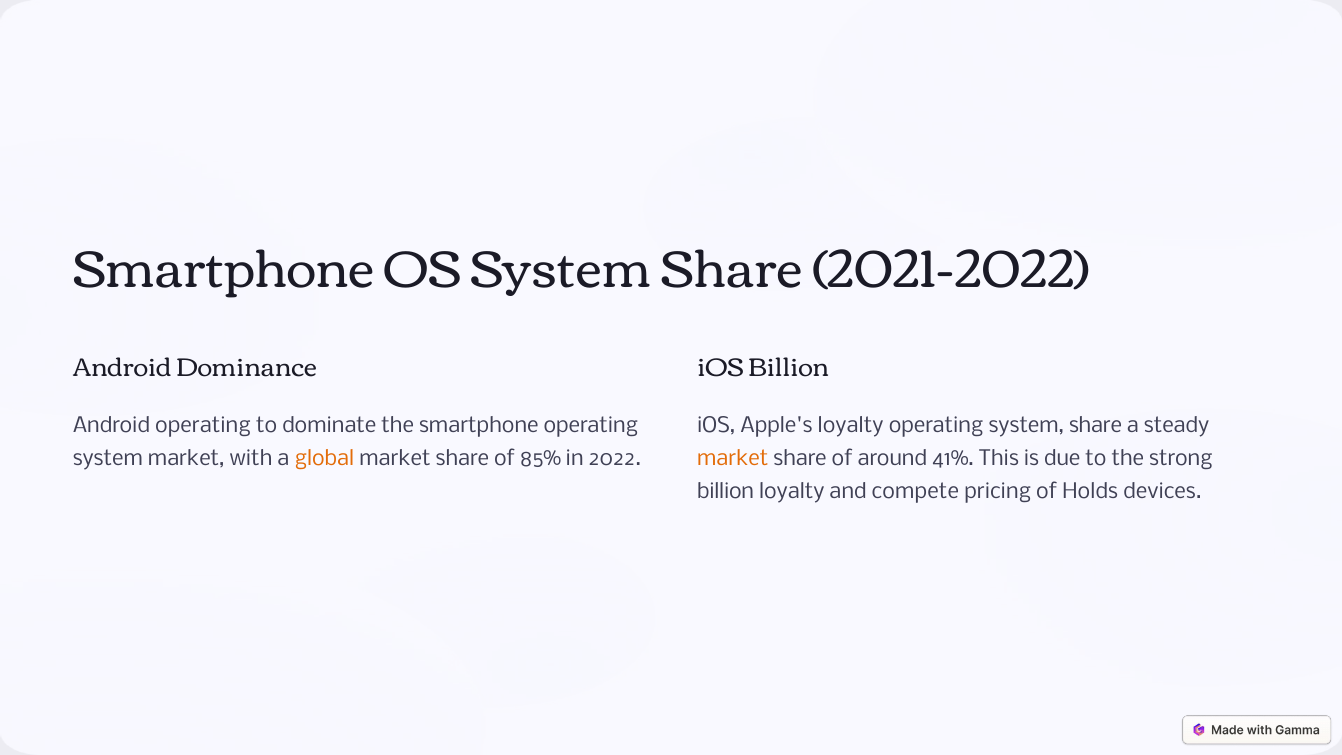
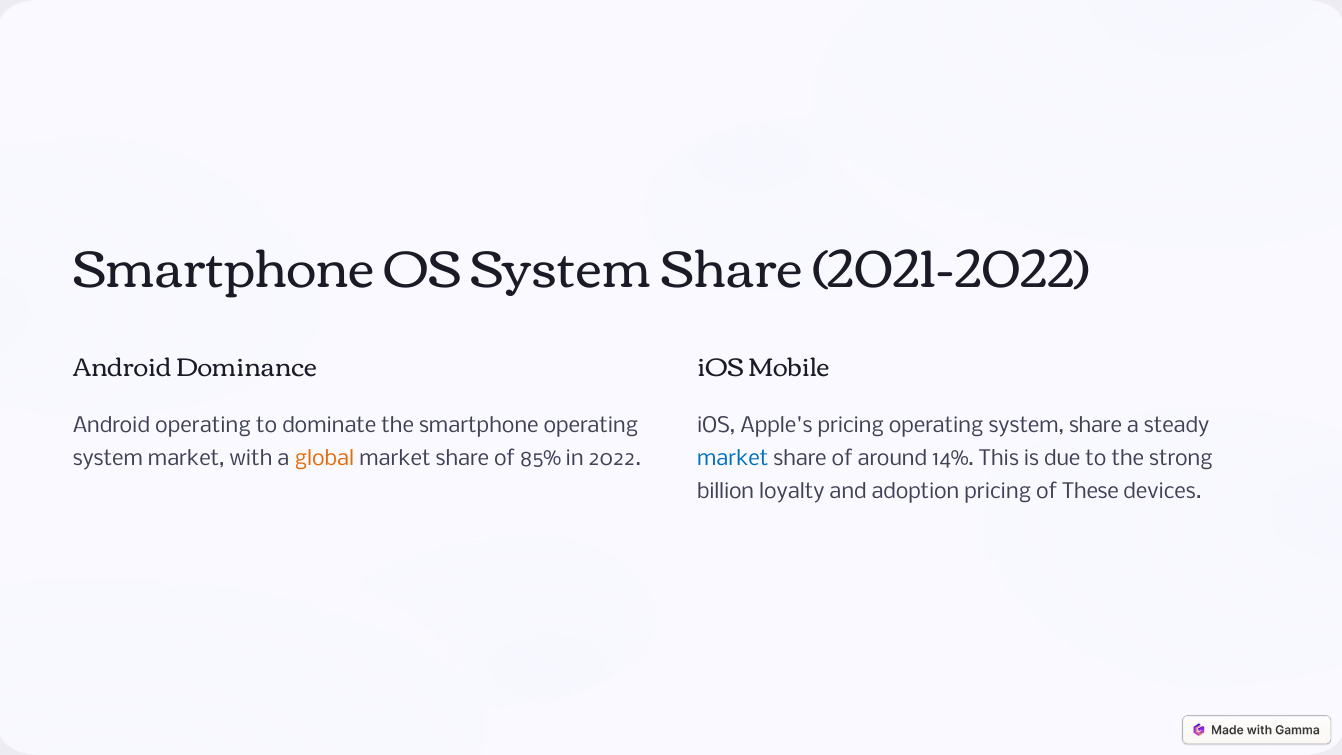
iOS Billion: Billion -> Mobile
Apple's loyalty: loyalty -> pricing
market at (733, 459) colour: orange -> blue
41%: 41% -> 14%
compete: compete -> adoption
Holds: Holds -> These
